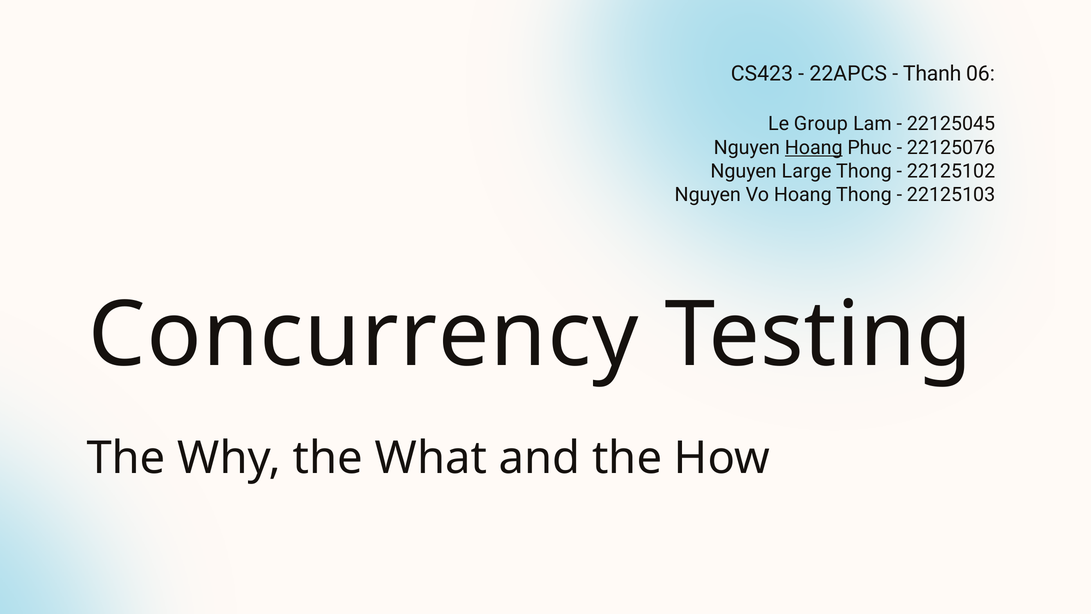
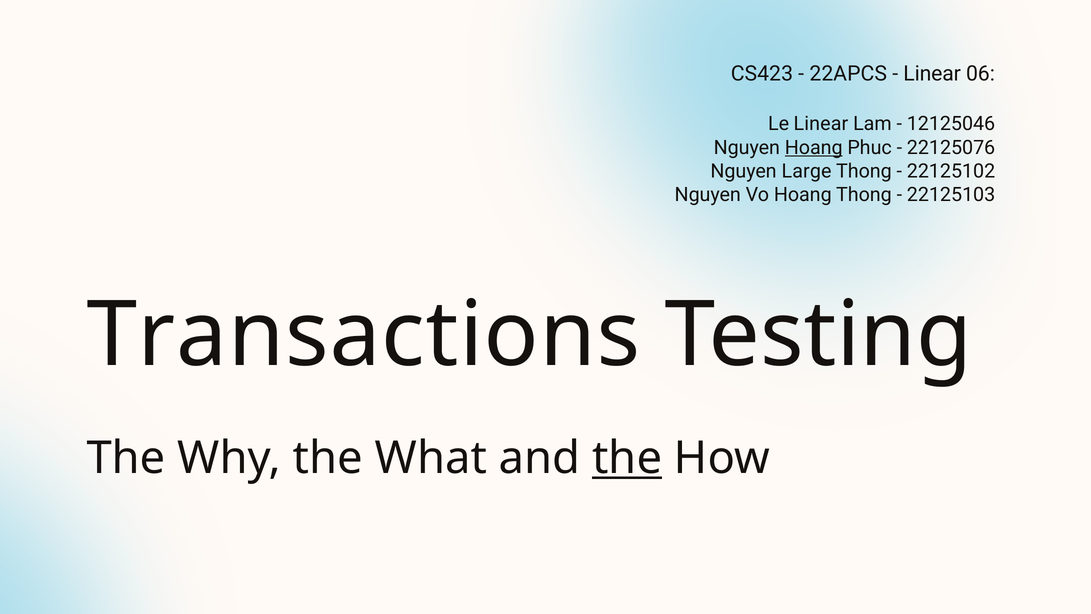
Thanh at (932, 74): Thanh -> Linear
Le Group: Group -> Linear
22125045: 22125045 -> 12125046
Concurrency: Concurrency -> Transactions
the at (627, 458) underline: none -> present
